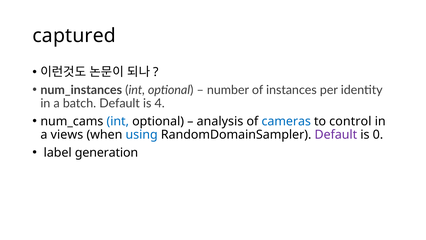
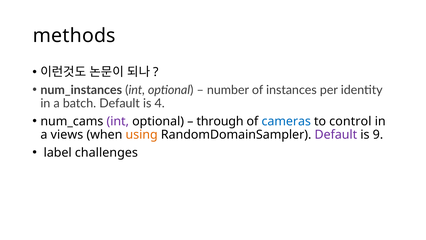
captured: captured -> methods
int at (118, 121) colour: blue -> purple
analysis: analysis -> through
using colour: blue -> orange
0: 0 -> 9
generation: generation -> challenges
